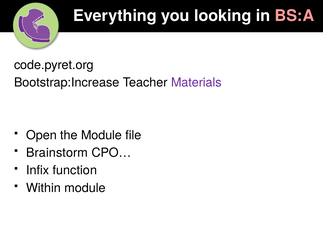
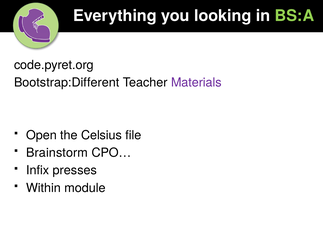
BS:A colour: pink -> light green
Bootstrap:Increase: Bootstrap:Increase -> Bootstrap:Different
the Module: Module -> Celsius
function: function -> presses
